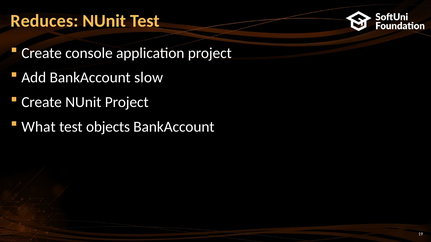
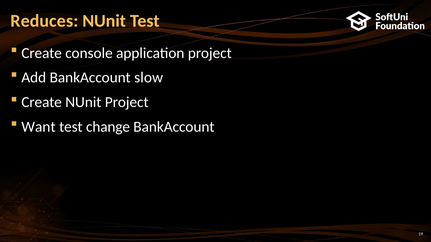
What: What -> Want
objects: objects -> change
